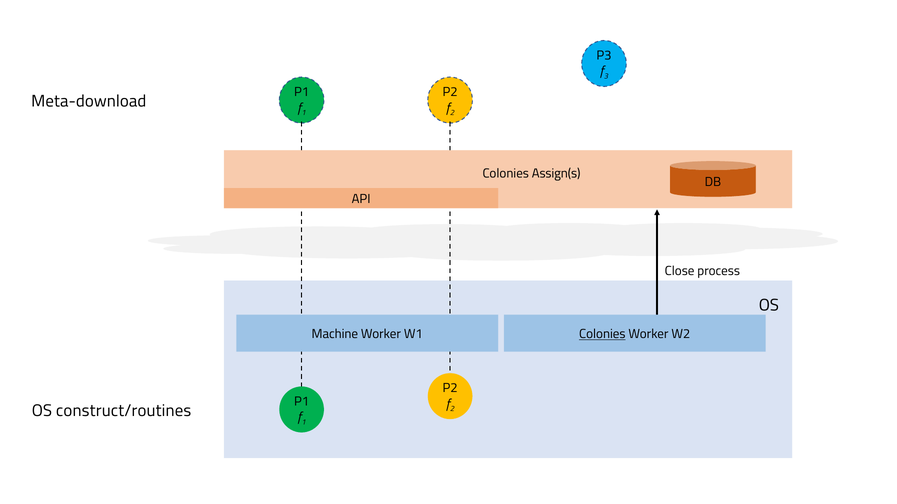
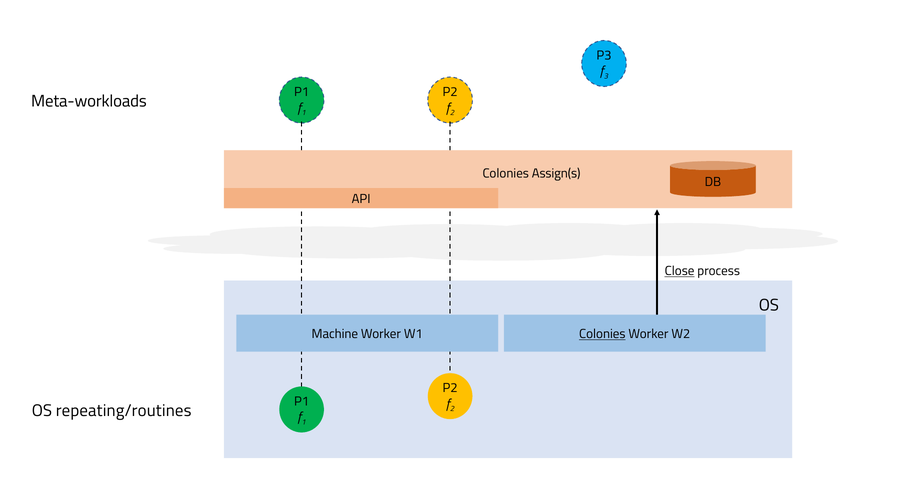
Meta-download: Meta-download -> Meta-workloads
Close underline: none -> present
construct/routines: construct/routines -> repeating/routines
